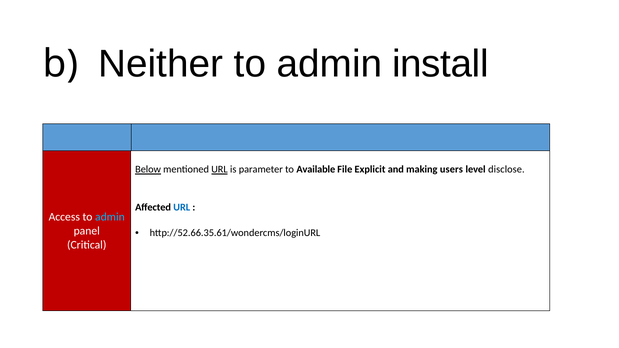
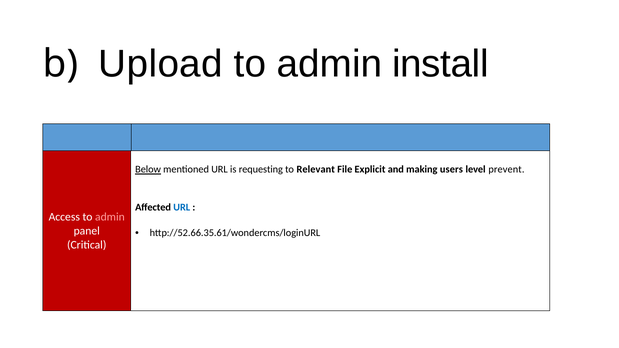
Neither: Neither -> Upload
URL at (220, 170) underline: present -> none
parameter: parameter -> requesting
Available: Available -> Relevant
disclose: disclose -> prevent
admin at (110, 217) colour: light blue -> pink
